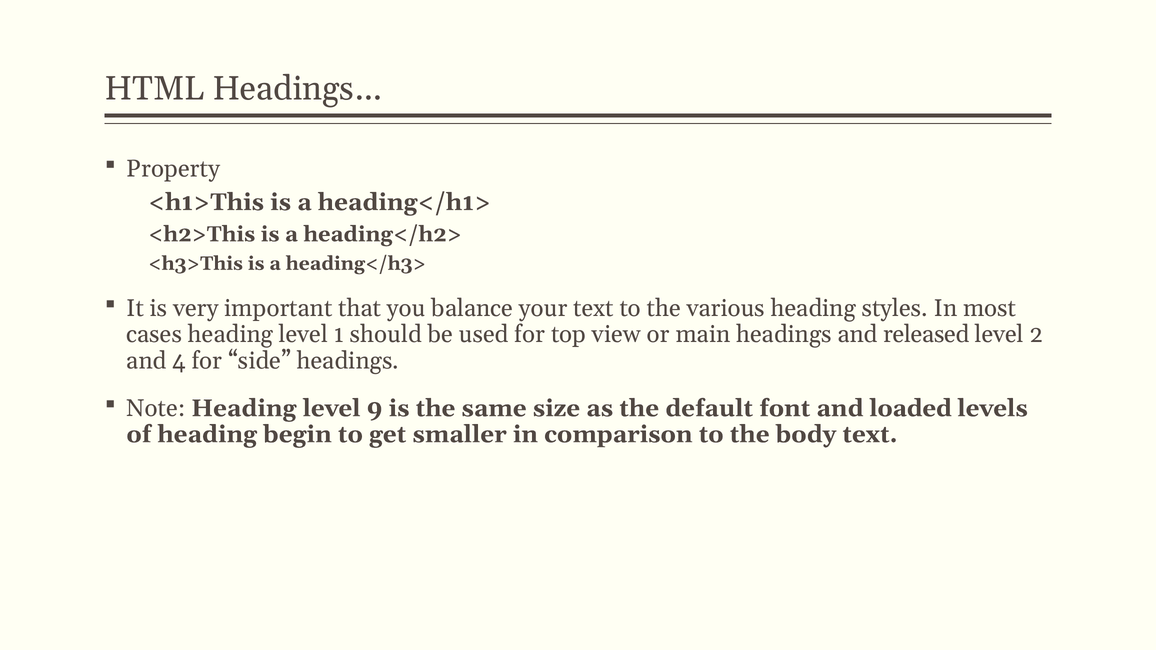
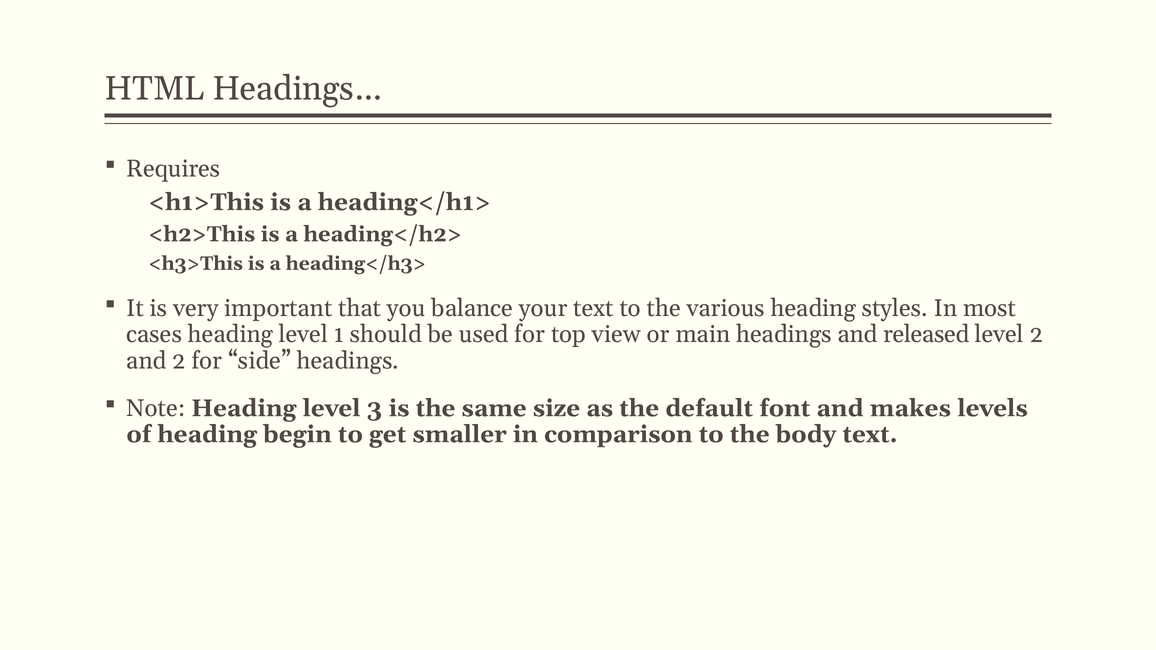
Property: Property -> Requires
and 4: 4 -> 2
9: 9 -> 3
loaded: loaded -> makes
